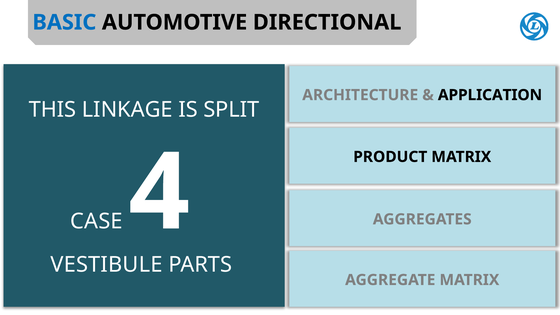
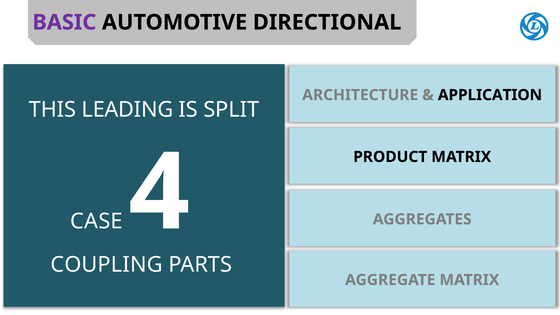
BASIC colour: blue -> purple
LINKAGE: LINKAGE -> LEADING
VESTIBULE: VESTIBULE -> COUPLING
